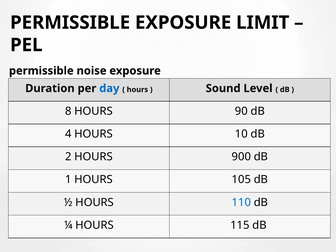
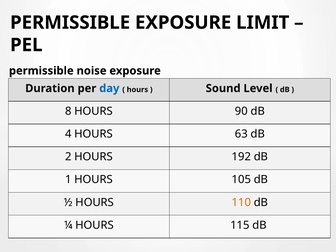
10: 10 -> 63
900: 900 -> 192
110 colour: blue -> orange
